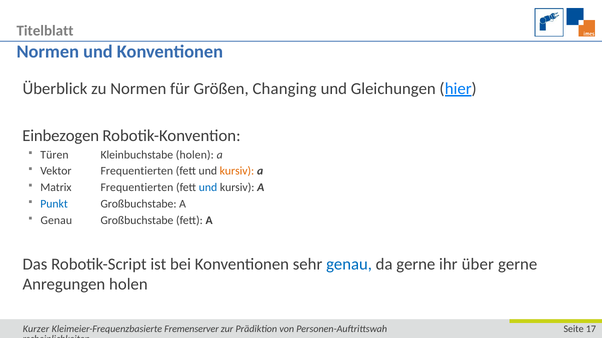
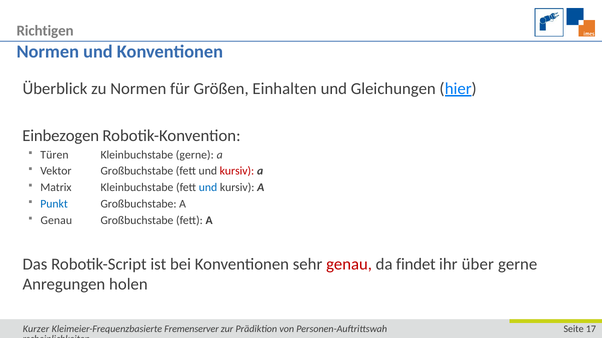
Titelblatt: Titelblatt -> Richtigen
Changing: Changing -> Einhalten
Kleinbuchstabe holen: holen -> gerne
Vektor Frequentierten: Frequentierten -> Großbuchstabe
kursiv at (237, 171) colour: orange -> red
Matrix Frequentierten: Frequentierten -> Kleinbuchstabe
genau at (349, 265) colour: blue -> red
da gerne: gerne -> findet
